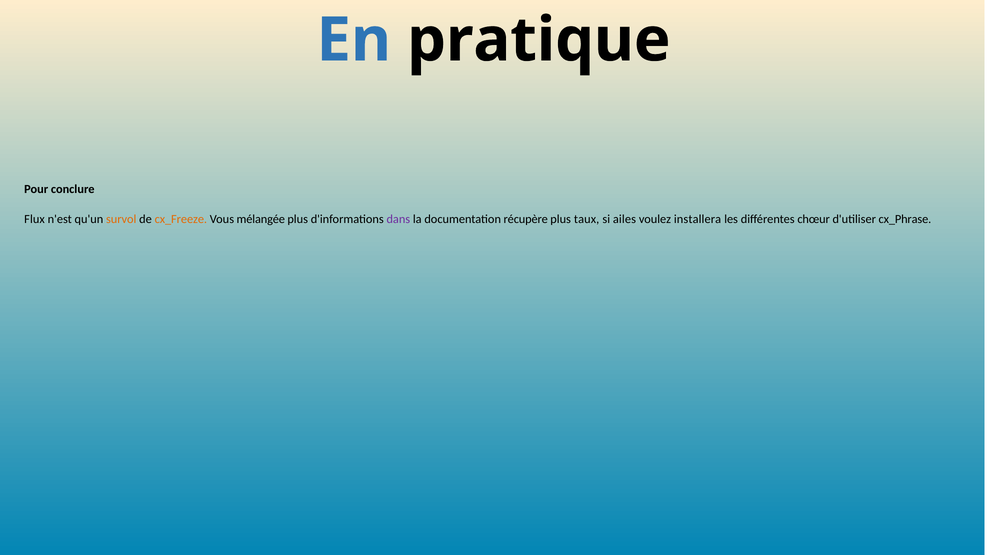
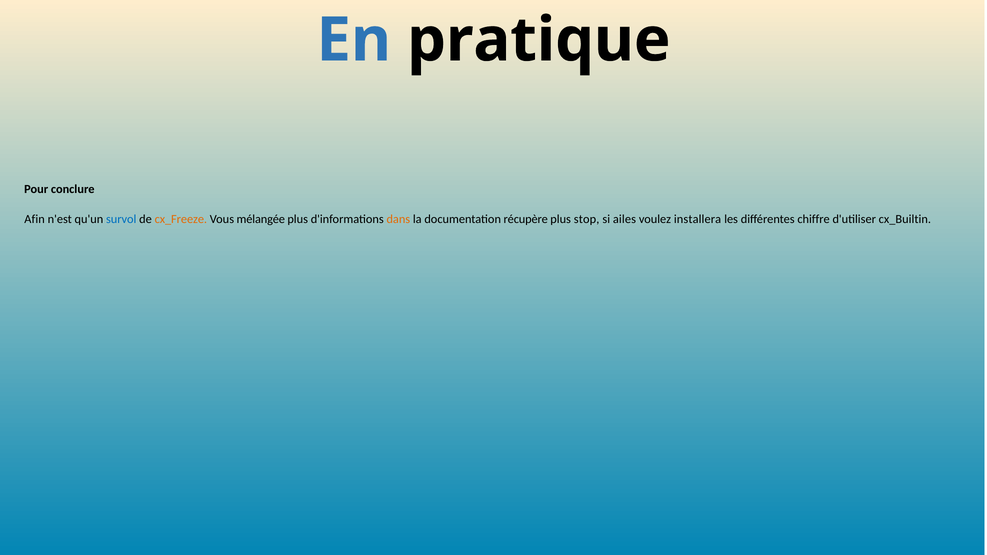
Flux: Flux -> Afin
survol colour: orange -> blue
dans colour: purple -> orange
taux: taux -> stop
chœur: chœur -> chiffre
cx_Phrase: cx_Phrase -> cx_Builtin
